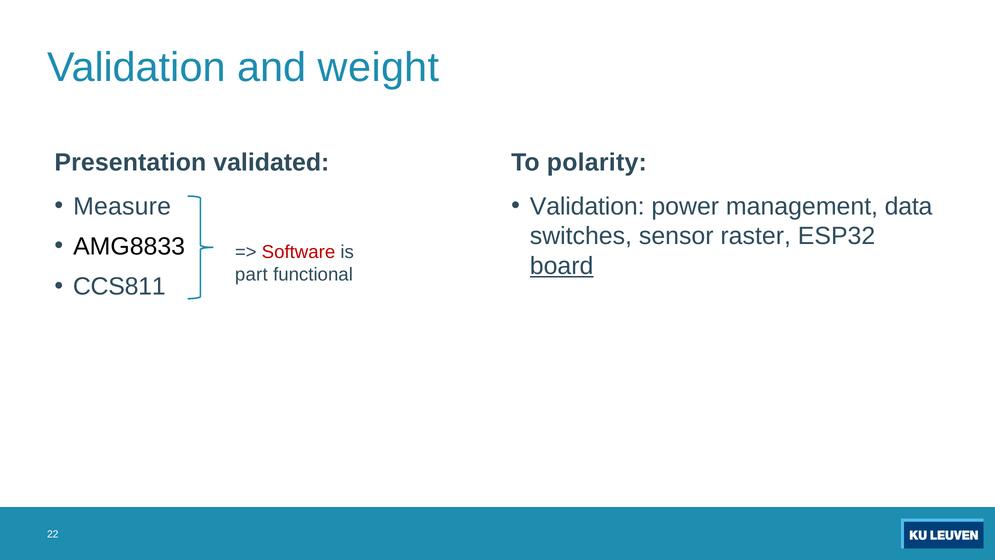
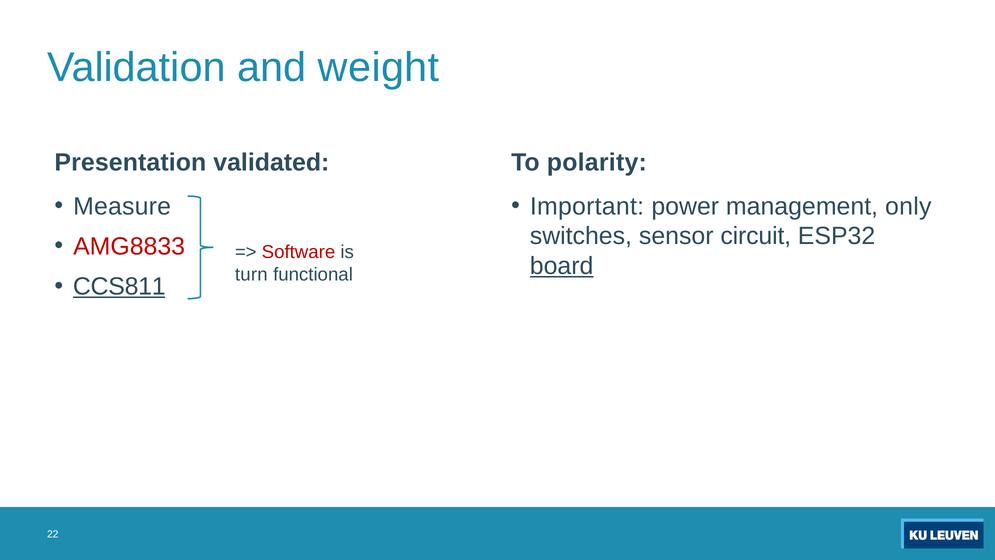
Validation at (587, 206): Validation -> Important
data: data -> only
raster: raster -> circuit
AMG8833 colour: black -> red
part: part -> turn
CCS811 underline: none -> present
